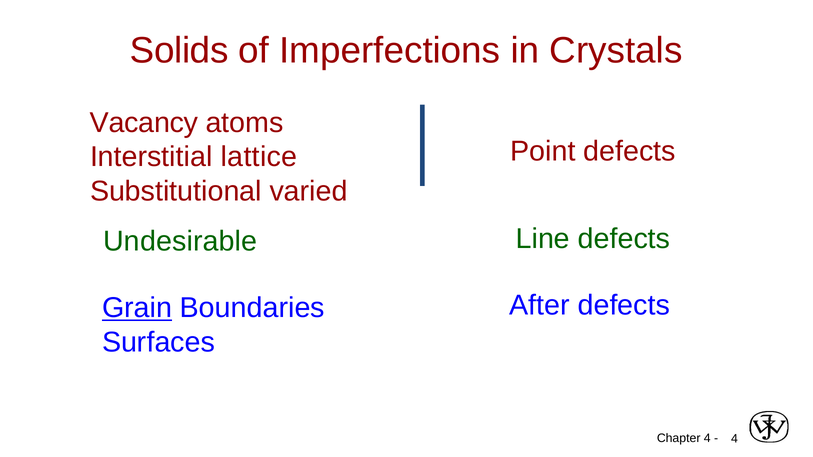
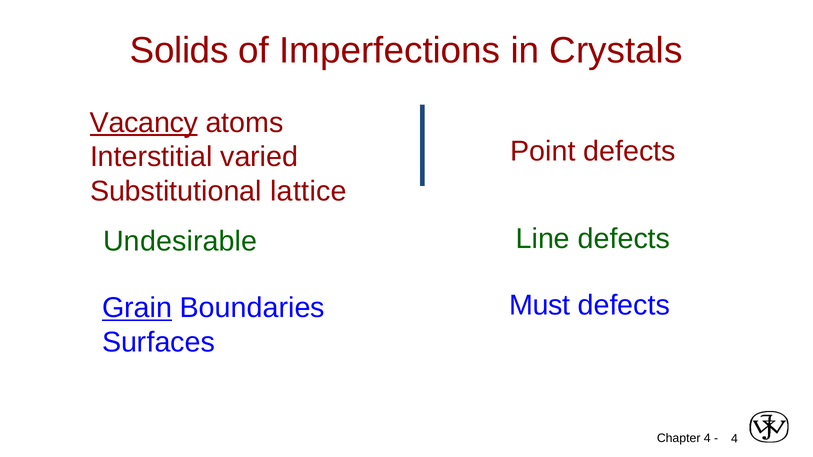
Vacancy underline: none -> present
lattice: lattice -> varied
varied: varied -> lattice
After: After -> Must
